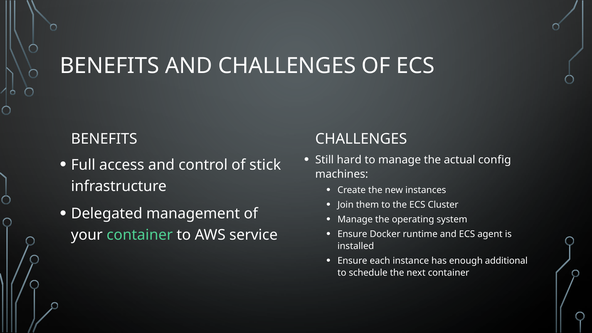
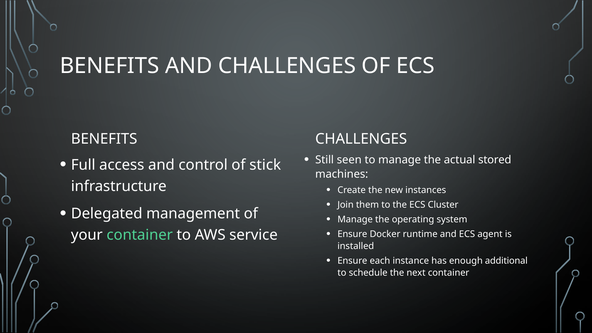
hard: hard -> seen
config: config -> stored
